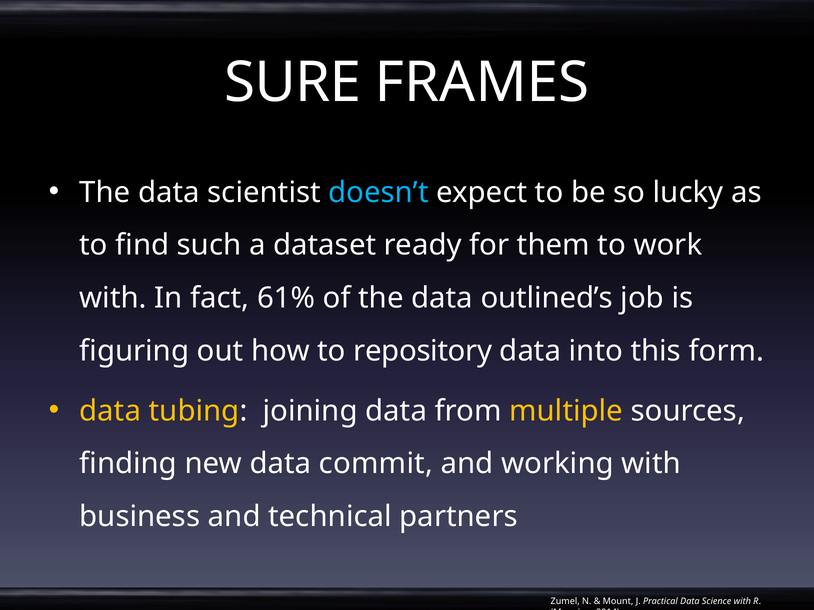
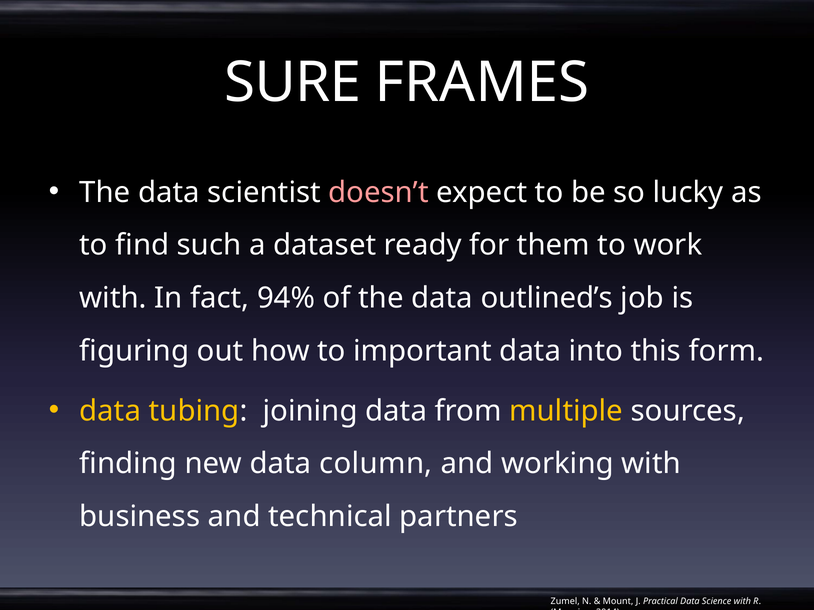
doesn’t colour: light blue -> pink
61%: 61% -> 94%
repository: repository -> important
commit: commit -> column
